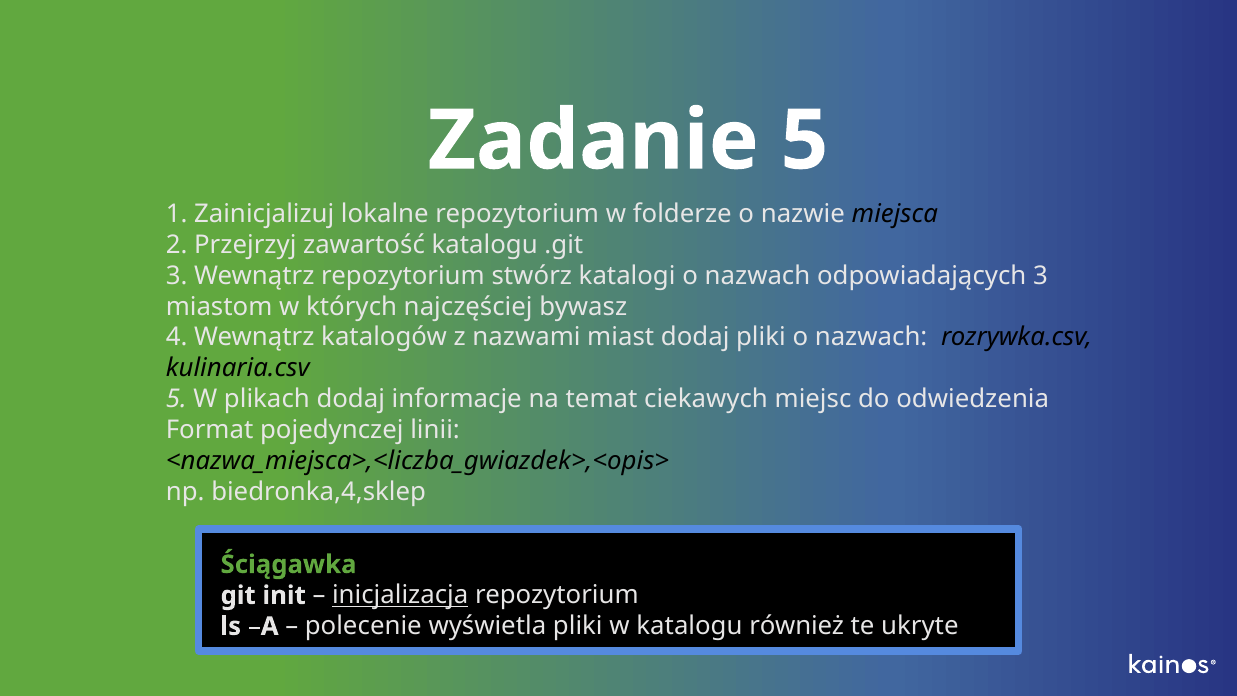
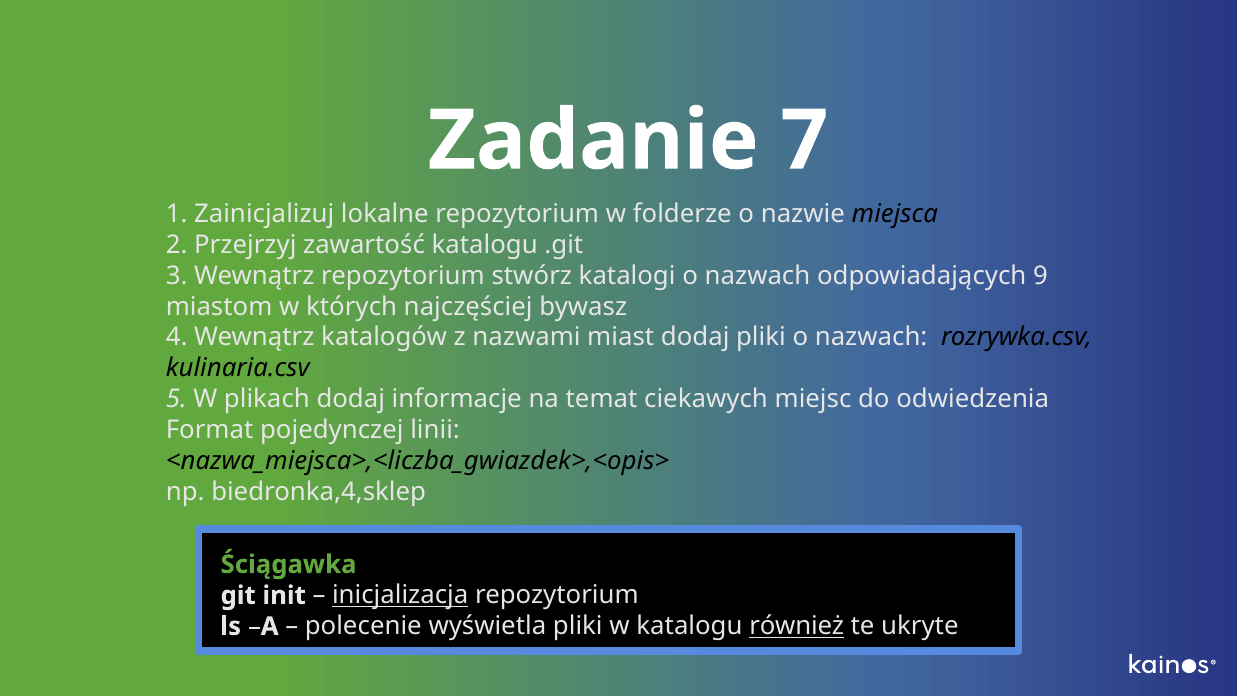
Zadanie 5: 5 -> 7
odpowiadających 3: 3 -> 9
również underline: none -> present
